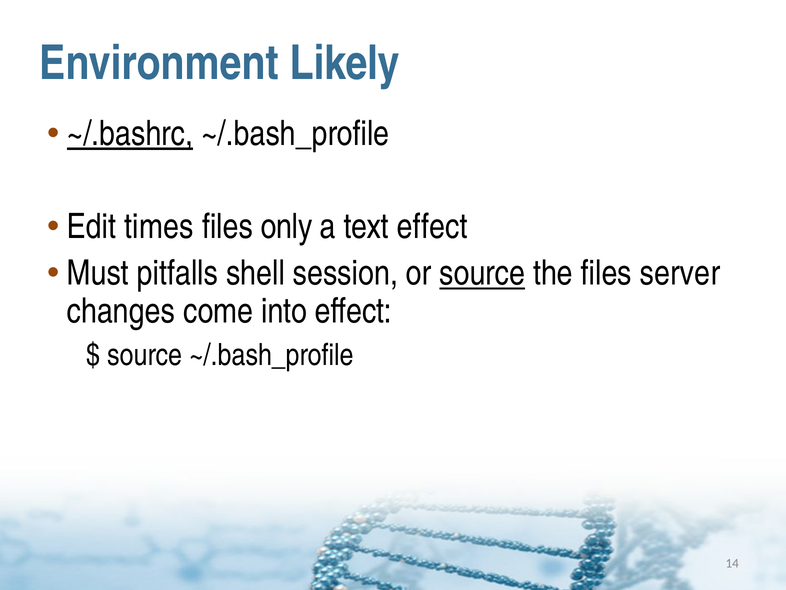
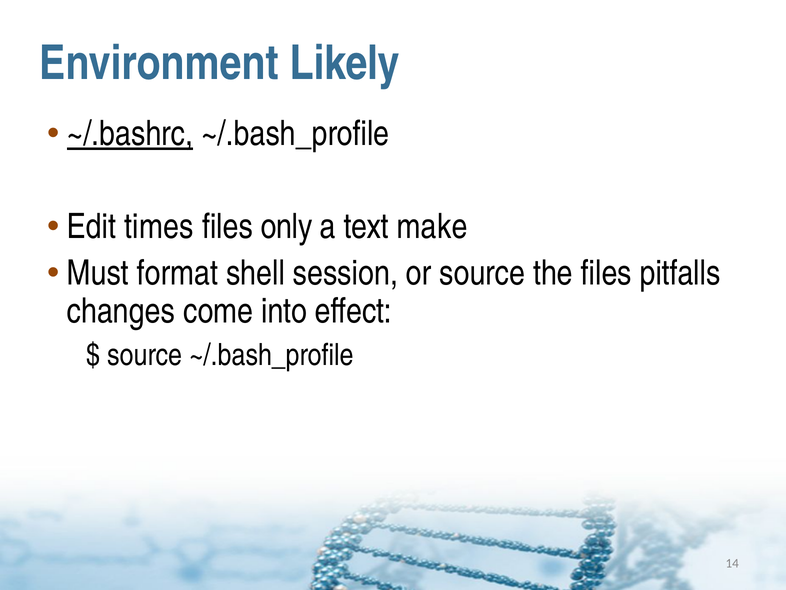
text effect: effect -> make
pitfalls: pitfalls -> format
source at (482, 273) underline: present -> none
server: server -> pitfalls
